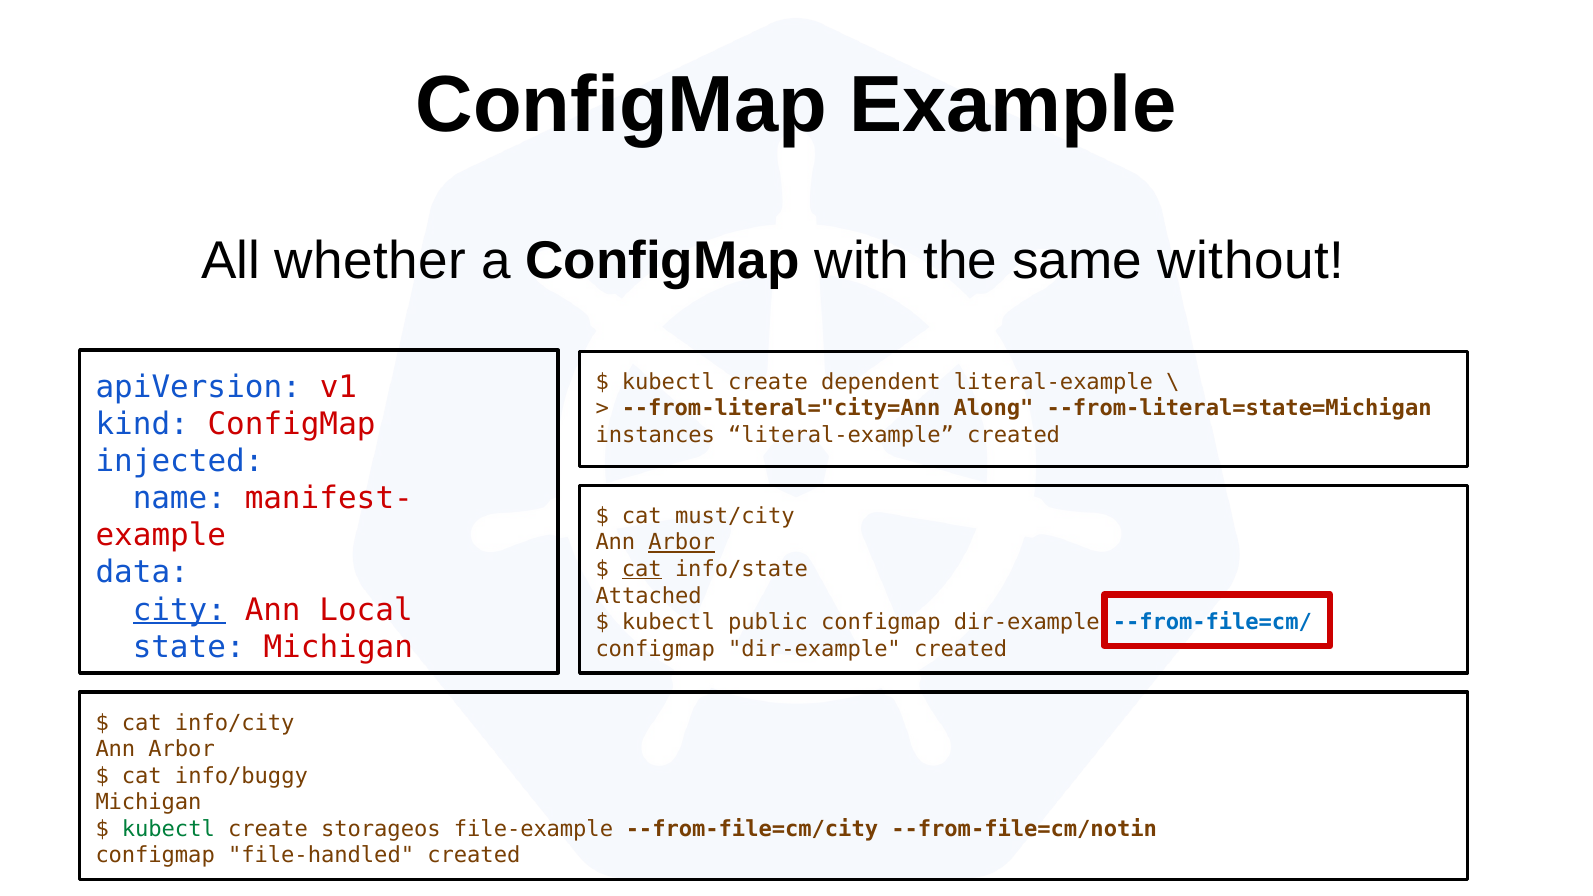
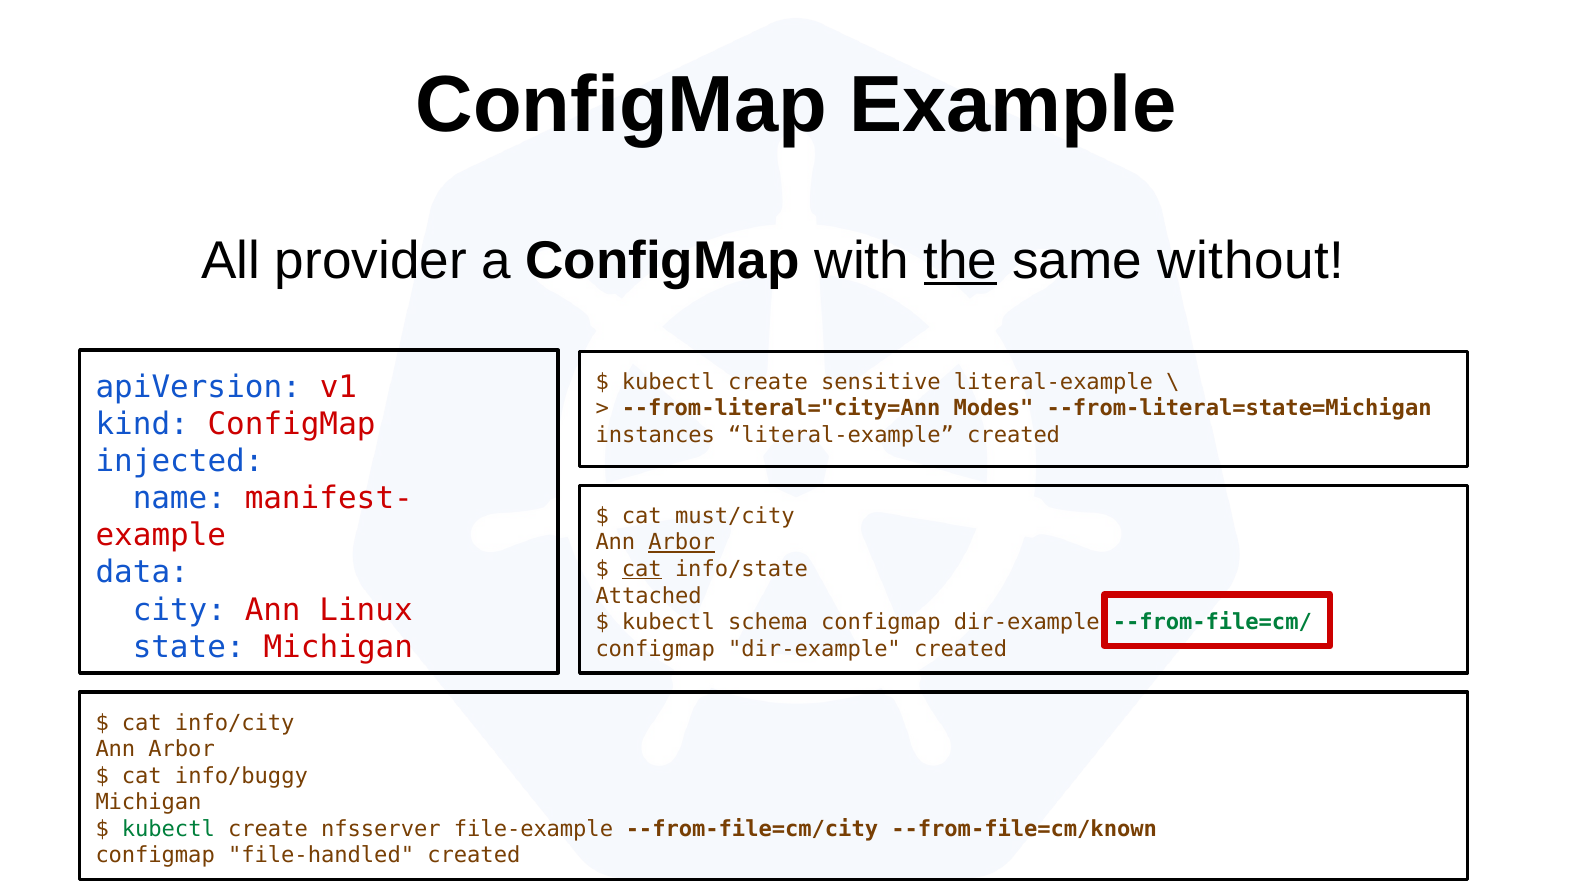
whether: whether -> provider
the underline: none -> present
dependent: dependent -> sensitive
Along: Along -> Modes
city underline: present -> none
Local: Local -> Linux
public: public -> schema
--from-file=cm/ colour: blue -> green
storageos: storageos -> nfsserver
--from-file=cm/notin: --from-file=cm/notin -> --from-file=cm/known
